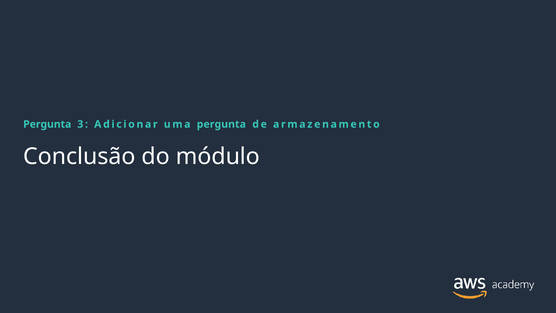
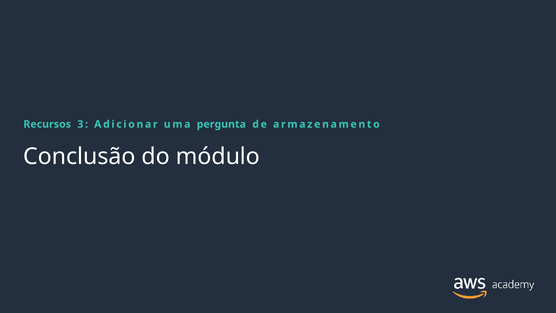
Pergunta at (47, 124): Pergunta -> Recursos
